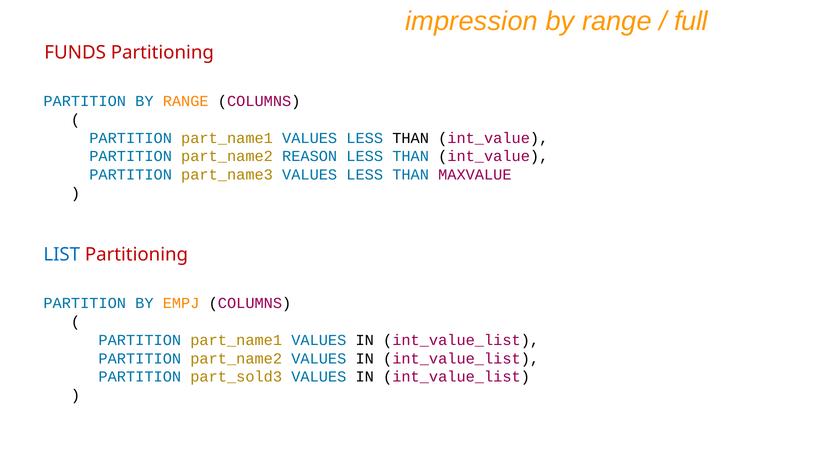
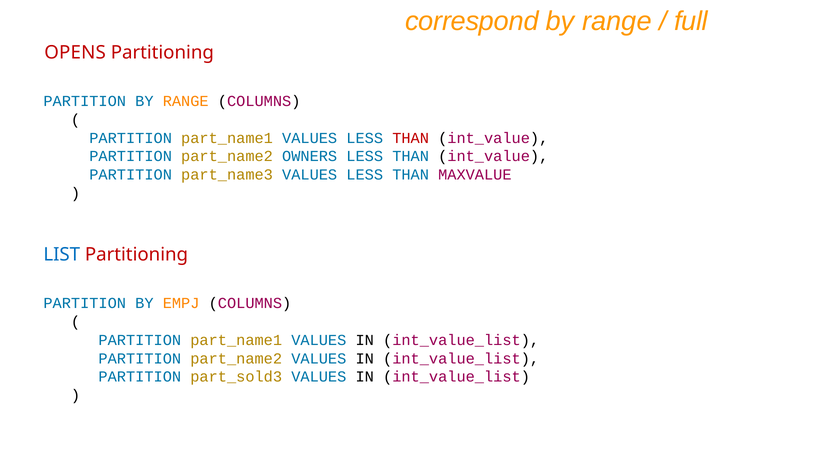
impression: impression -> correspond
FUNDS: FUNDS -> OPENS
THAN at (411, 138) colour: black -> red
REASON: REASON -> OWNERS
